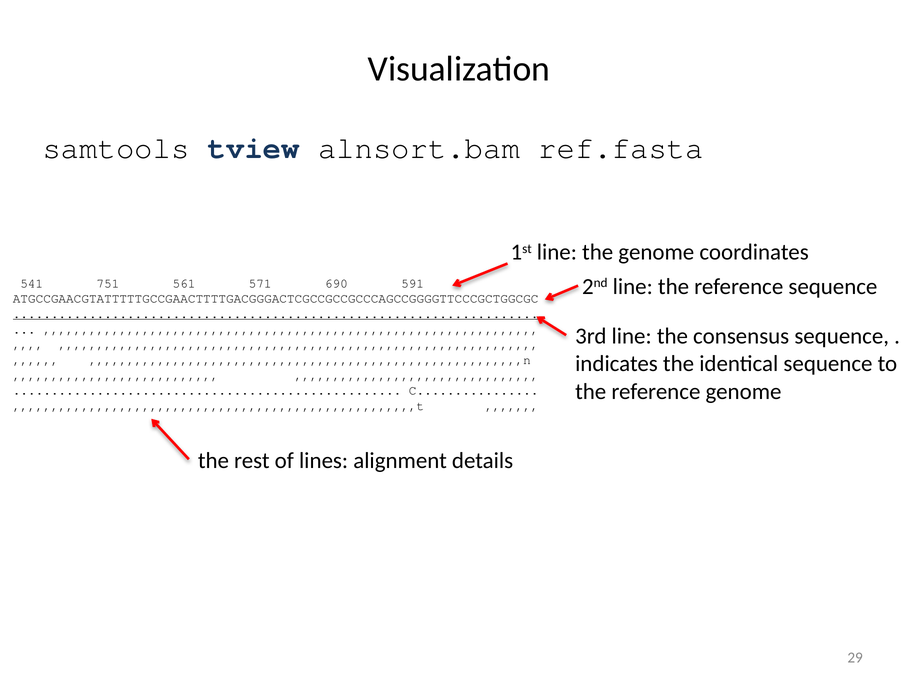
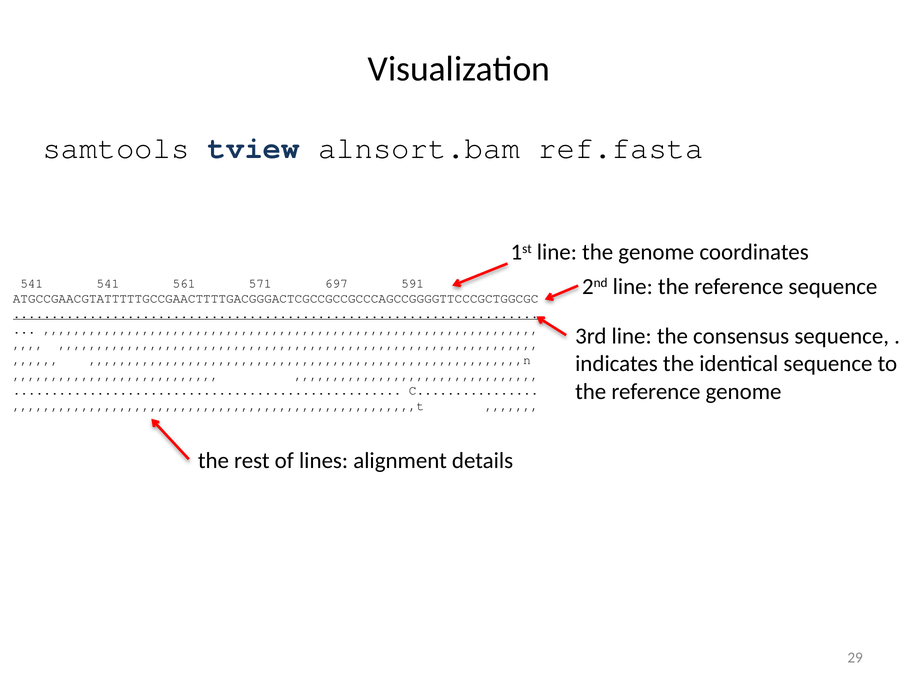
541 751: 751 -> 541
690: 690 -> 697
